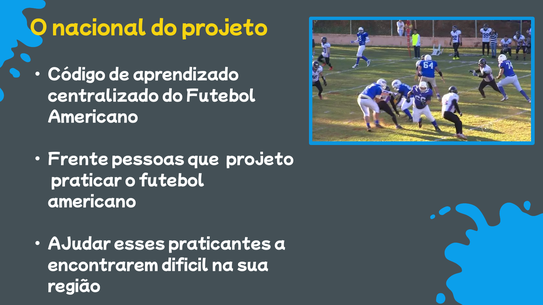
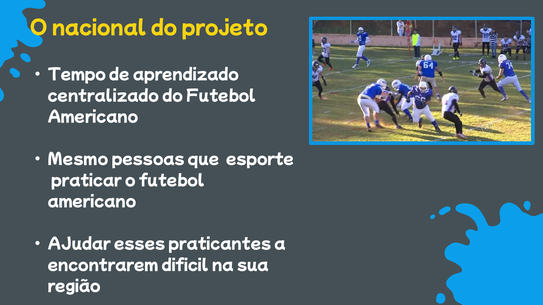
Código: Código -> Tempo
Frente: Frente -> Mesmo
que projeto: projeto -> esporte
